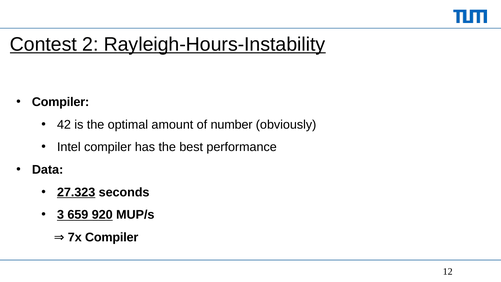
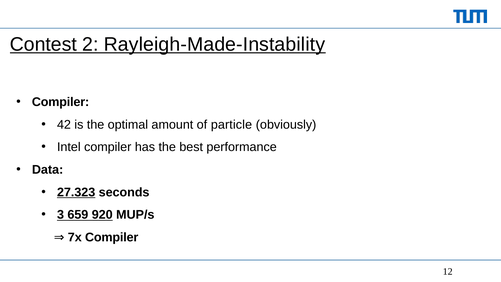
Rayleigh-Hours-Instability: Rayleigh-Hours-Instability -> Rayleigh-Made-Instability
number: number -> particle
